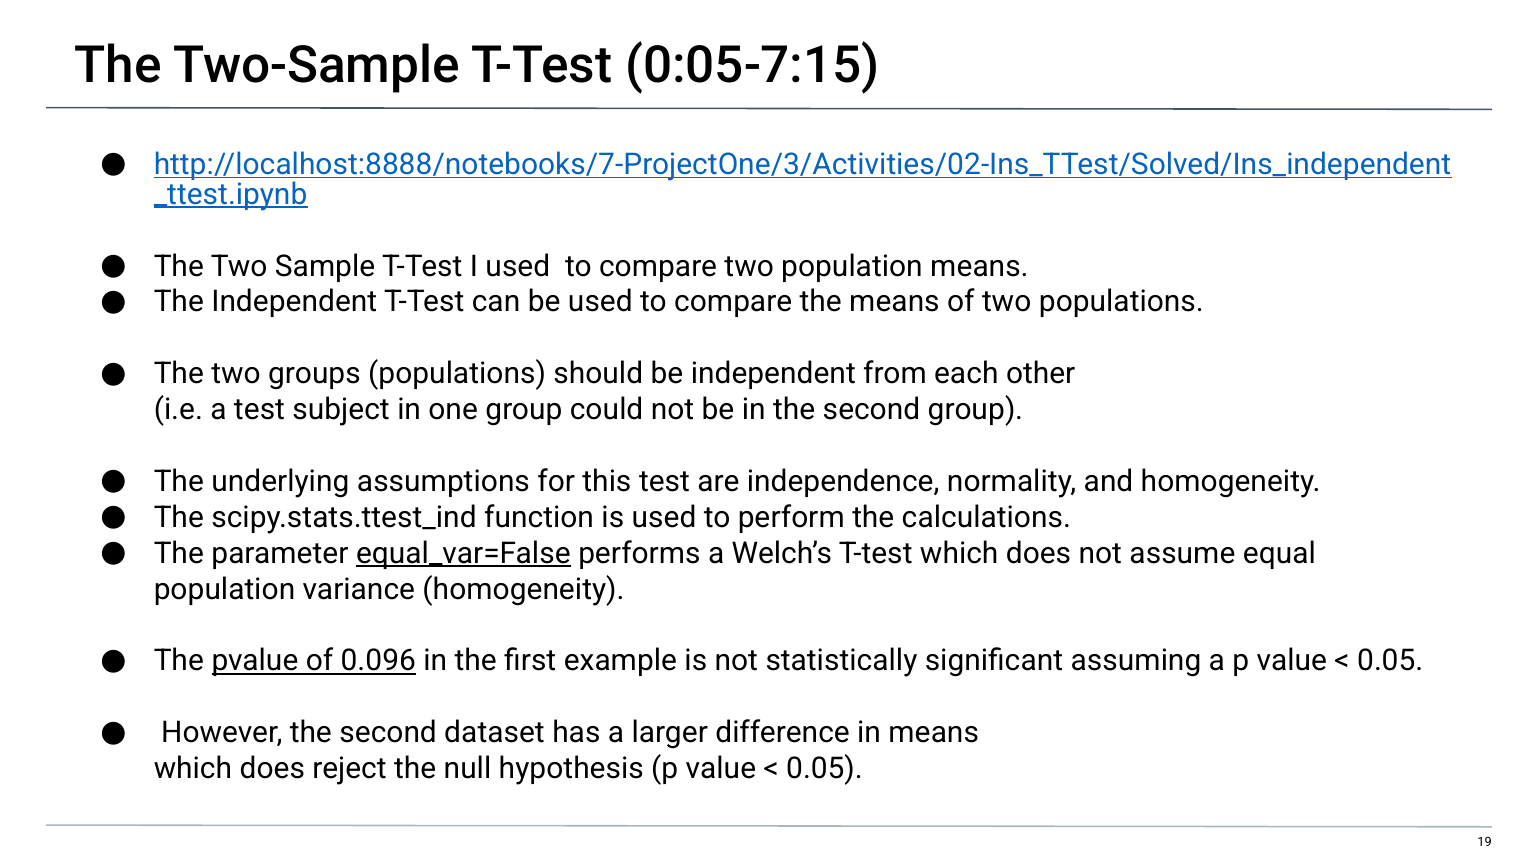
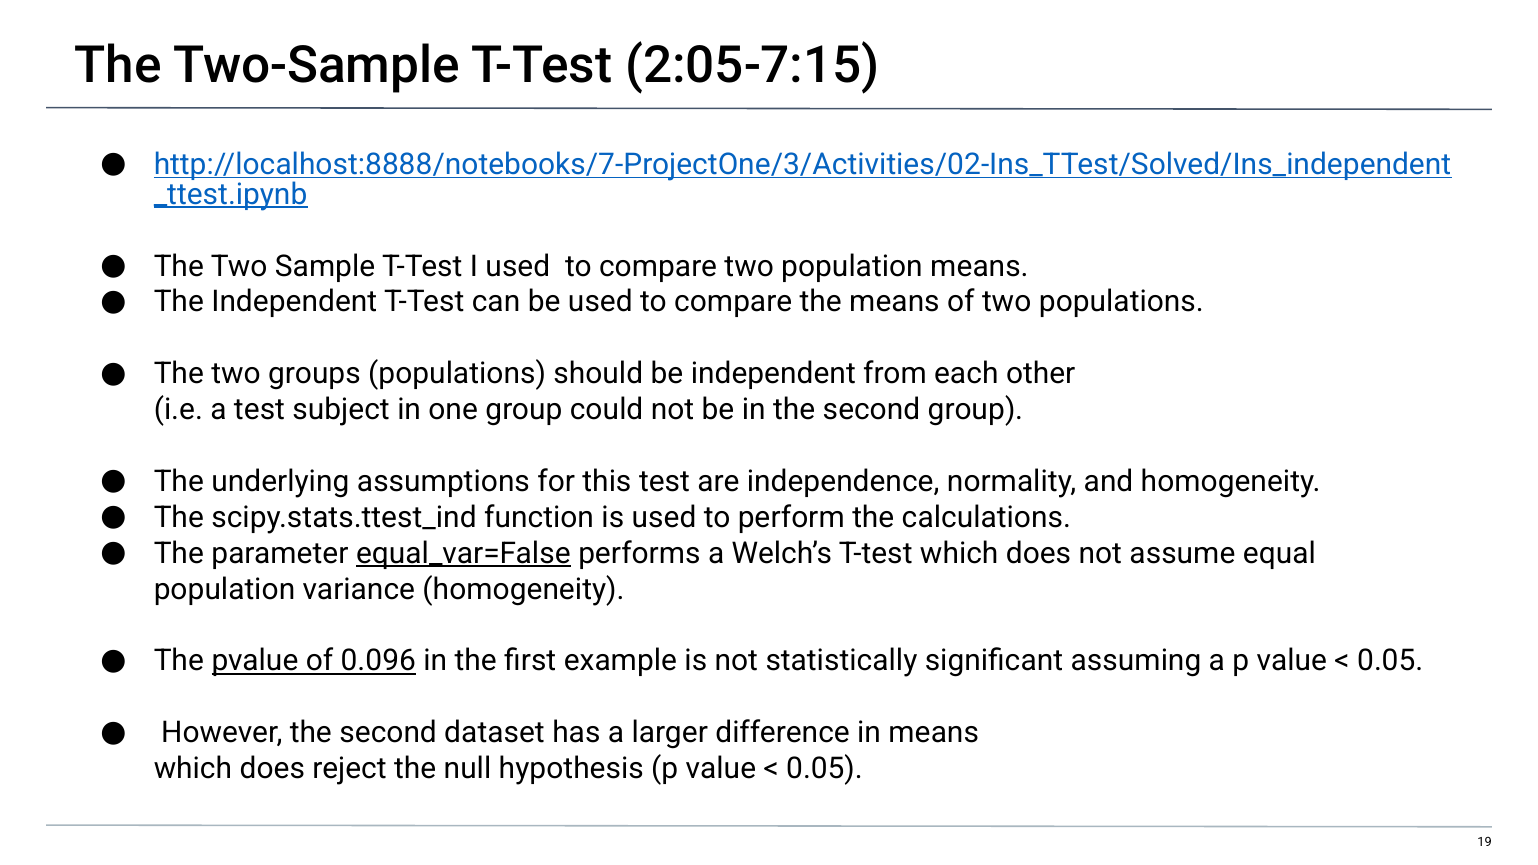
0:05-7:15: 0:05-7:15 -> 2:05-7:15
